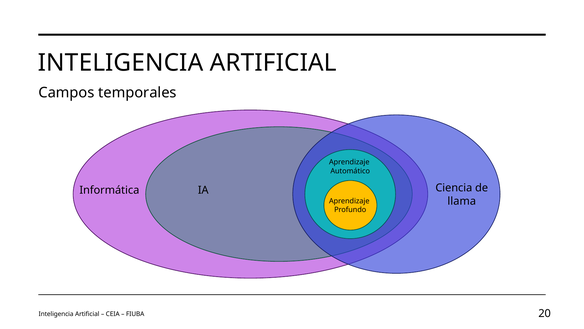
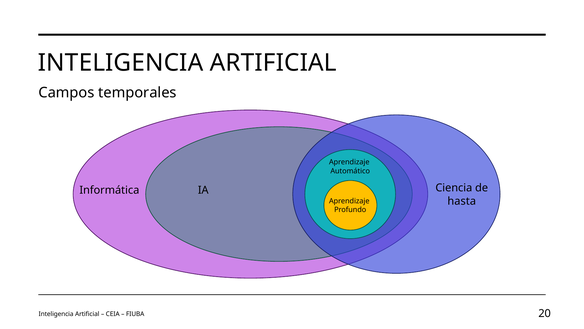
llama: llama -> hasta
